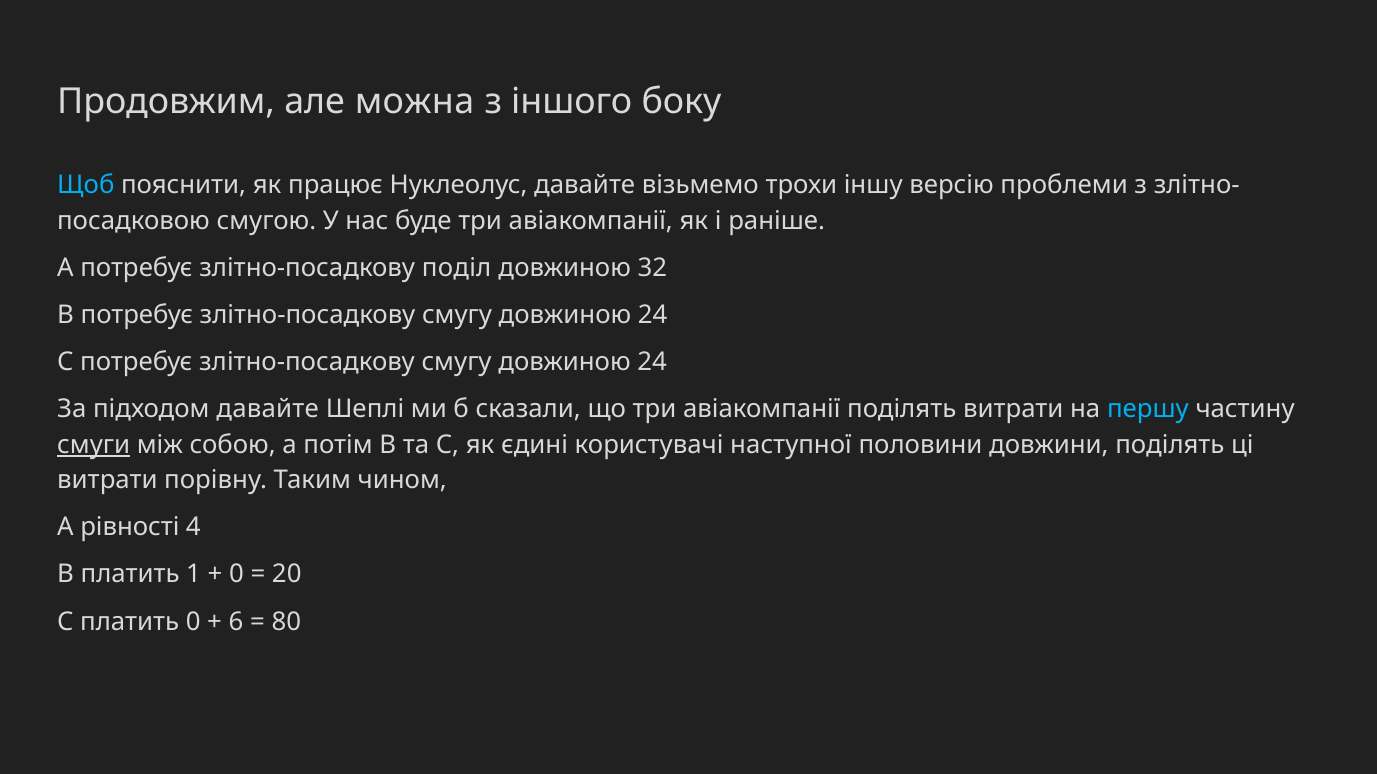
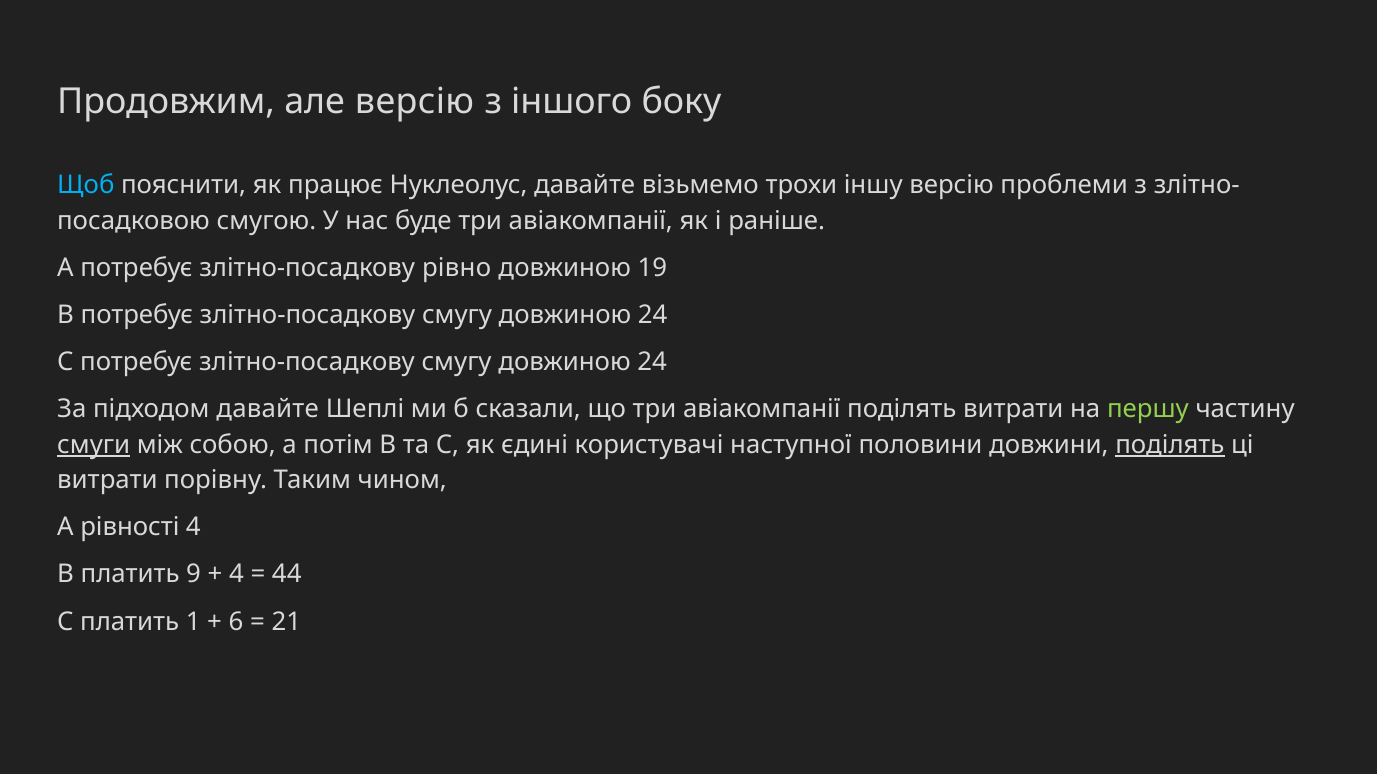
але можна: можна -> версію
поділ: поділ -> рівно
32: 32 -> 19
першу colour: light blue -> light green
поділять at (1170, 445) underline: none -> present
1: 1 -> 9
0 at (237, 575): 0 -> 4
20: 20 -> 44
платить 0: 0 -> 1
80: 80 -> 21
